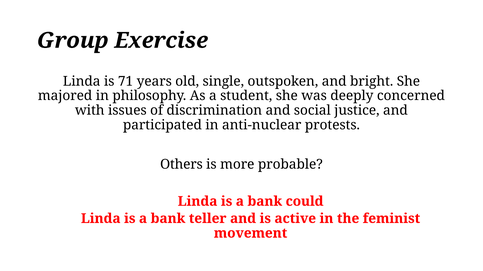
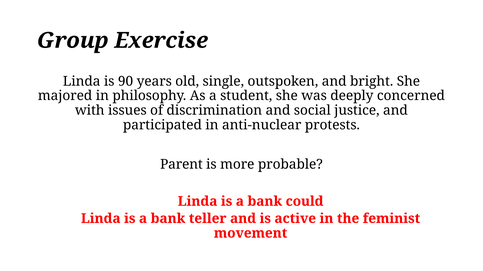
71: 71 -> 90
Others: Others -> Parent
